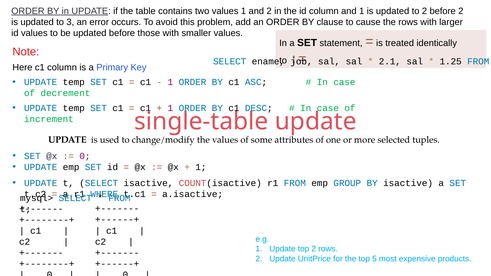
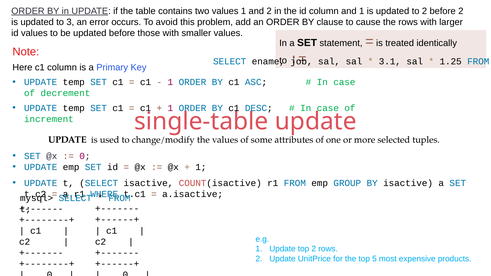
2.1: 2.1 -> 3.1
